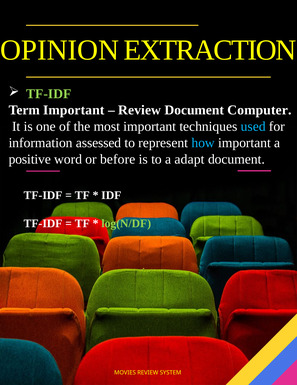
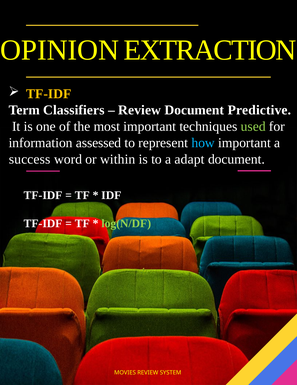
TF-IDF at (49, 94) colour: light green -> yellow
Term Important: Important -> Classifiers
Computer: Computer -> Predictive
used colour: light blue -> light green
positive: positive -> success
before: before -> within
